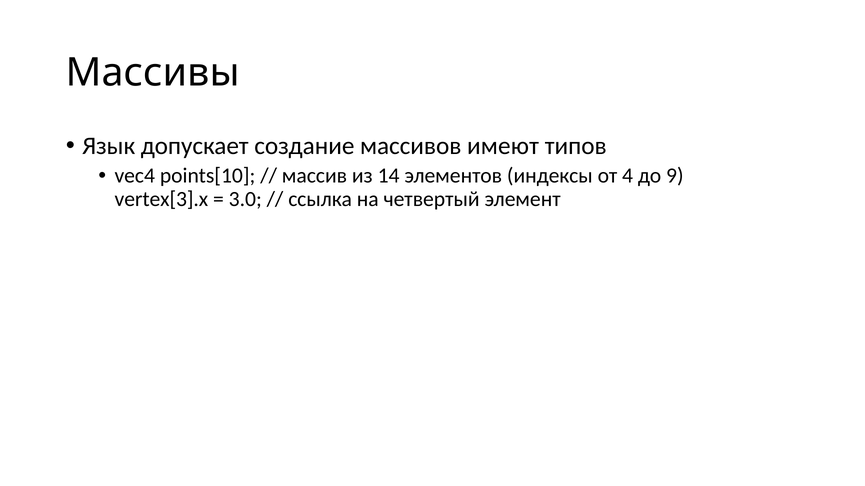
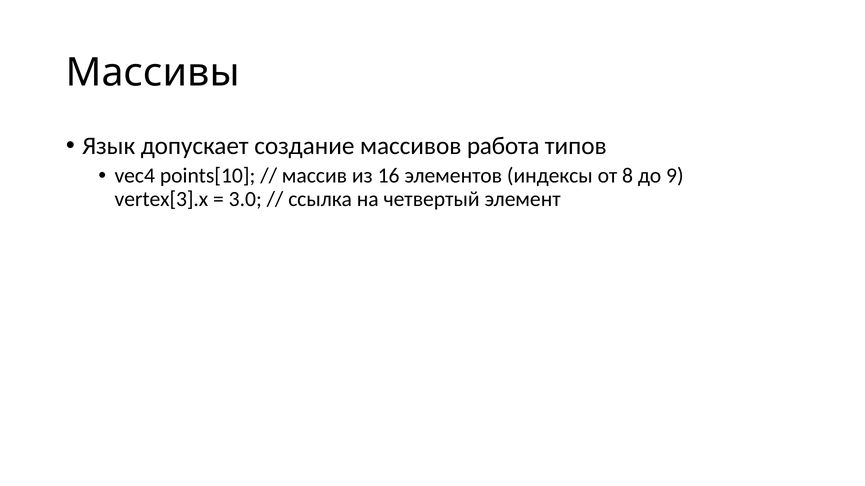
имеют: имеют -> работа
14: 14 -> 16
4: 4 -> 8
